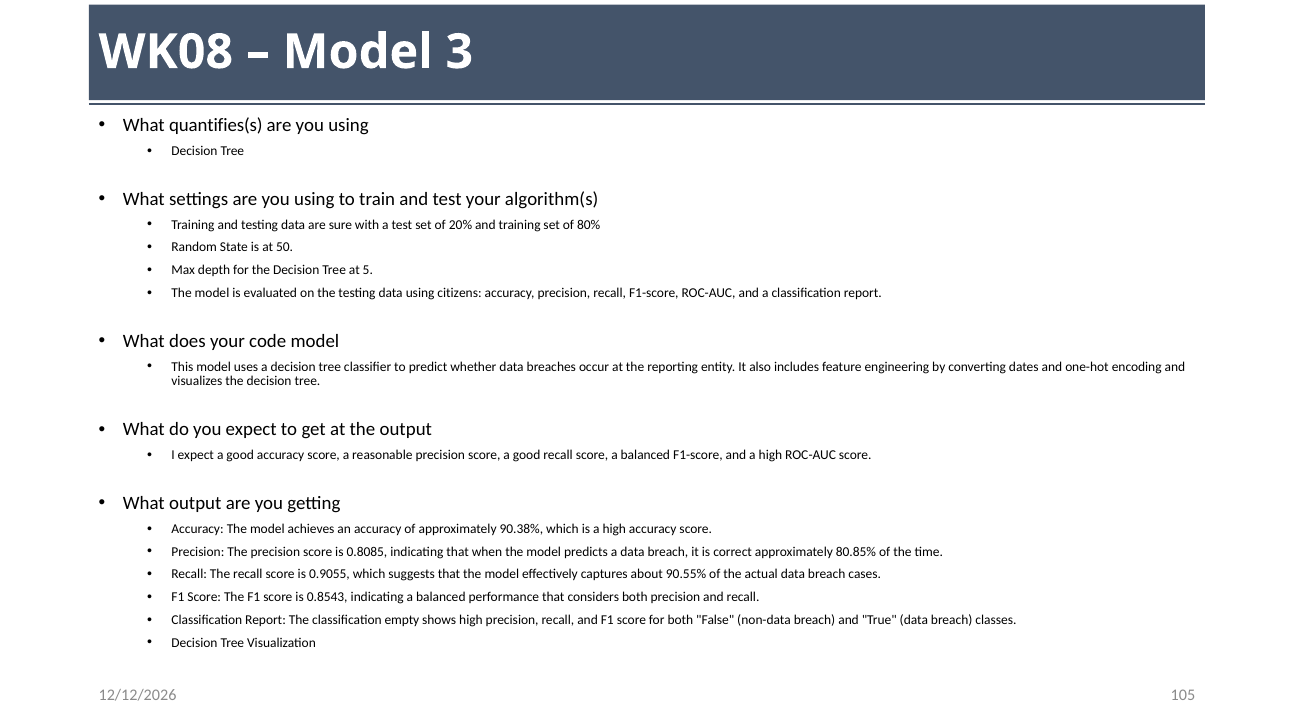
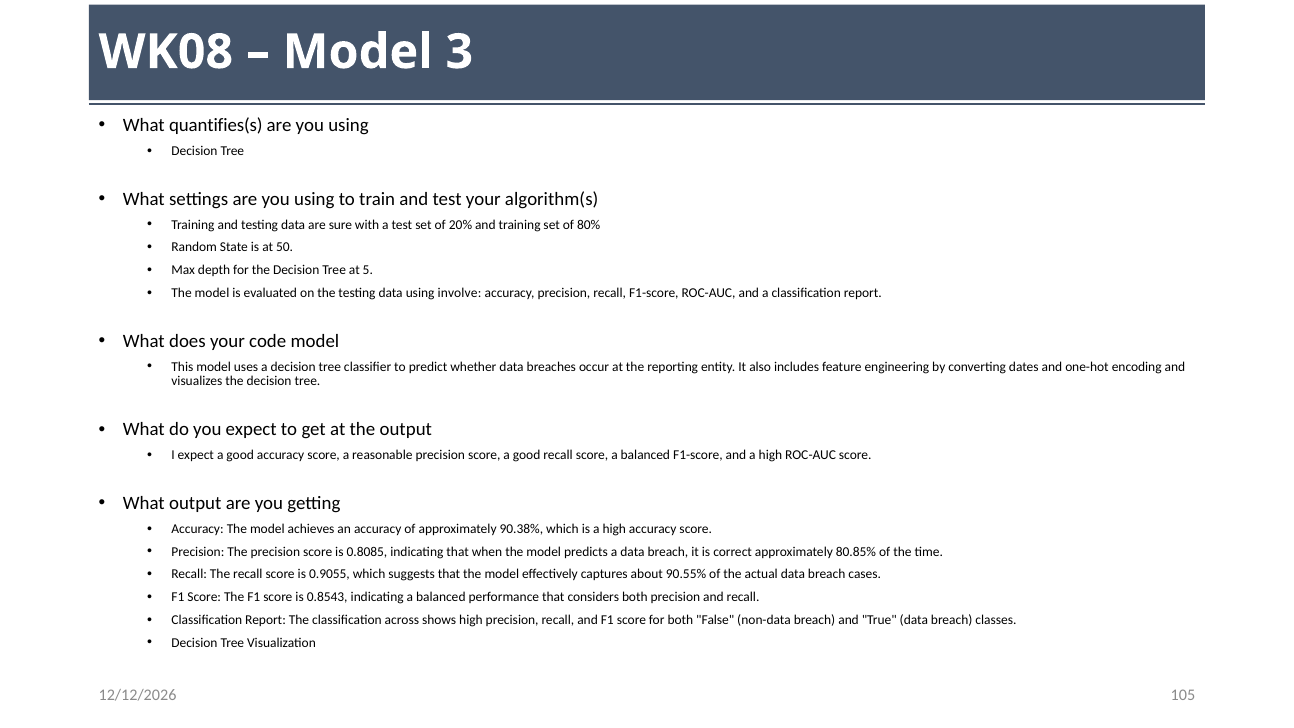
citizens: citizens -> involve
empty: empty -> across
